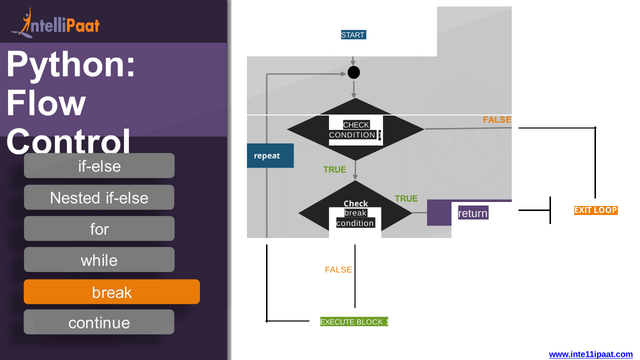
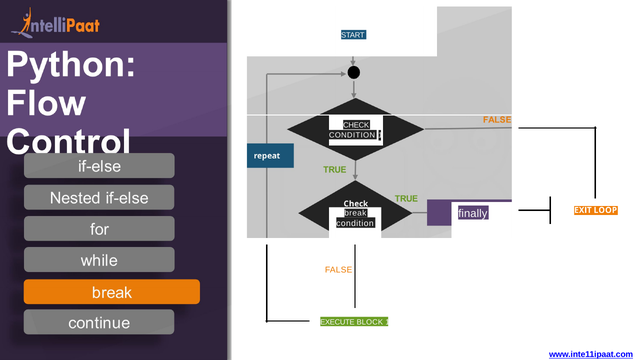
return: return -> finally
